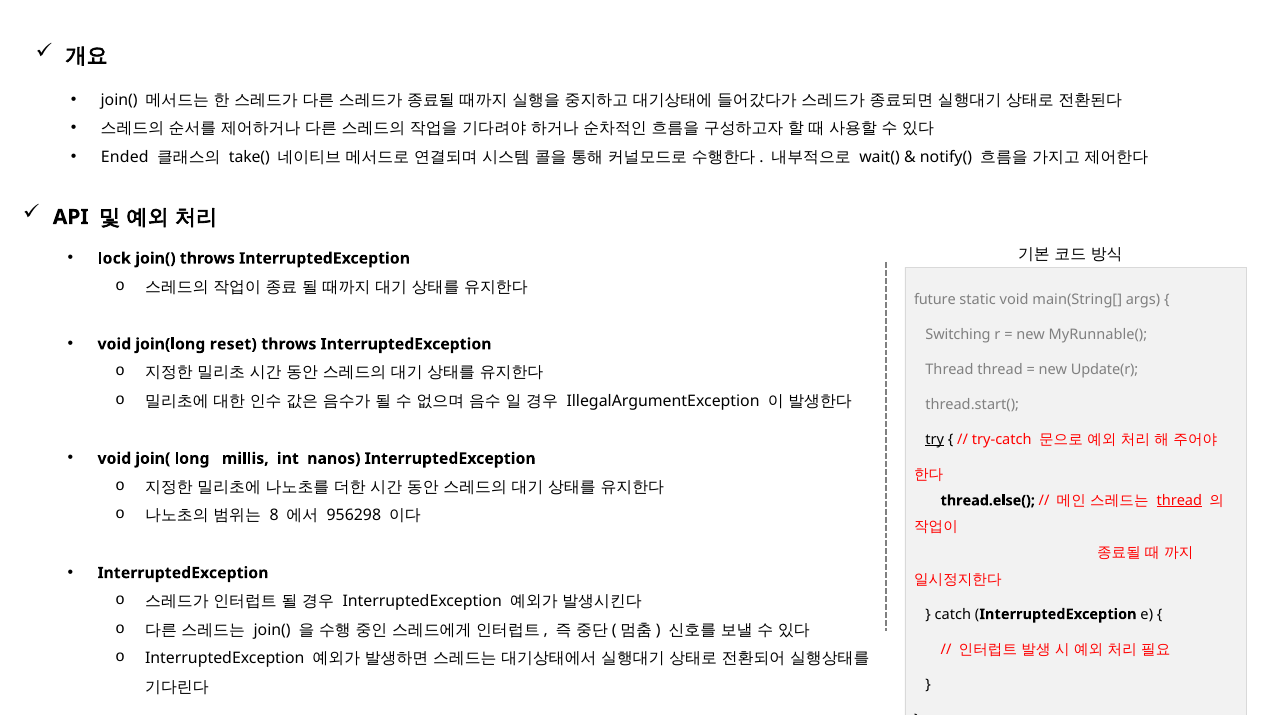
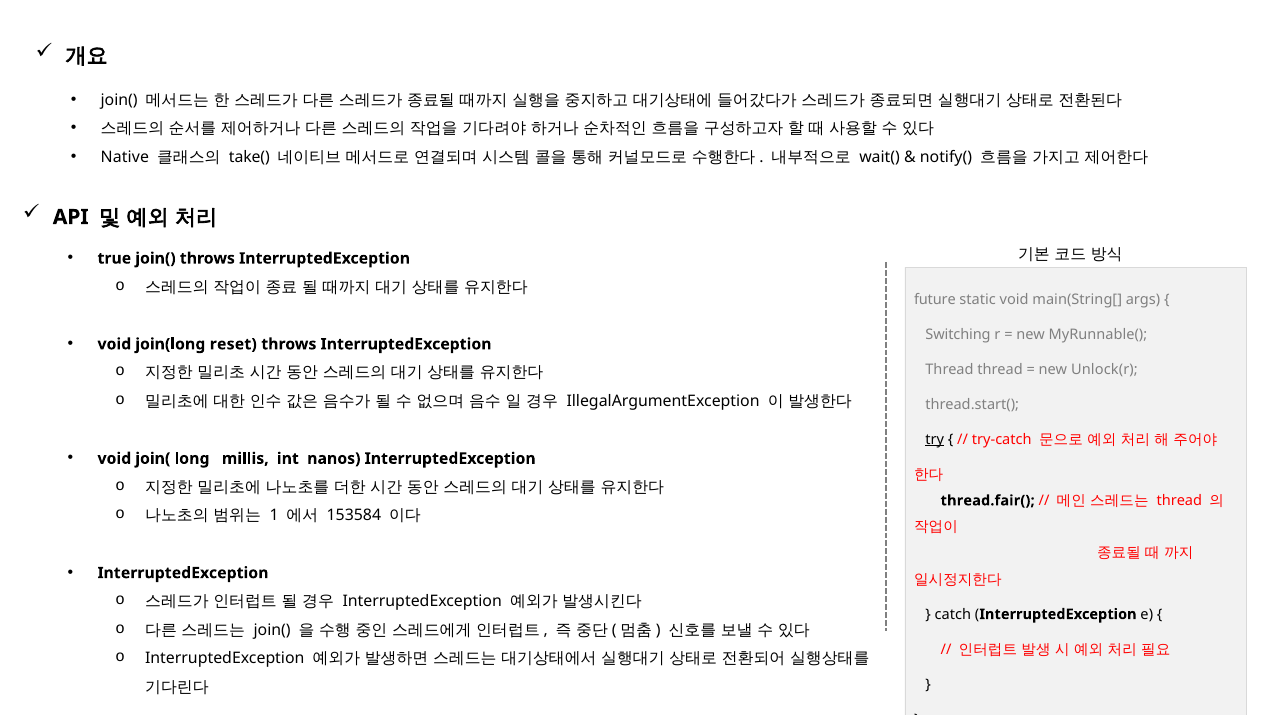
Ended: Ended -> Native
lock: lock -> true
Update(r: Update(r -> Unlock(r
thread.else(: thread.else( -> thread.fair(
thread at (1179, 501) underline: present -> none
8: 8 -> 1
956298: 956298 -> 153584
